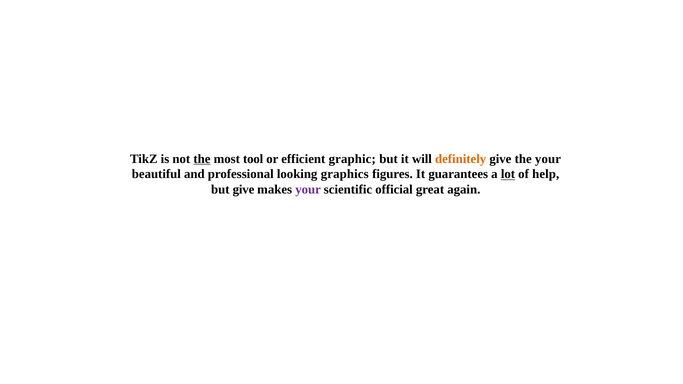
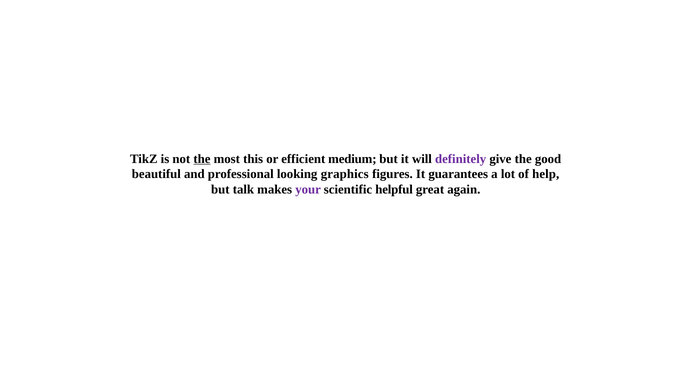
tool: tool -> this
graphic: graphic -> medium
definitely colour: orange -> purple
the your: your -> good
lot underline: present -> none
but give: give -> talk
official: official -> helpful
